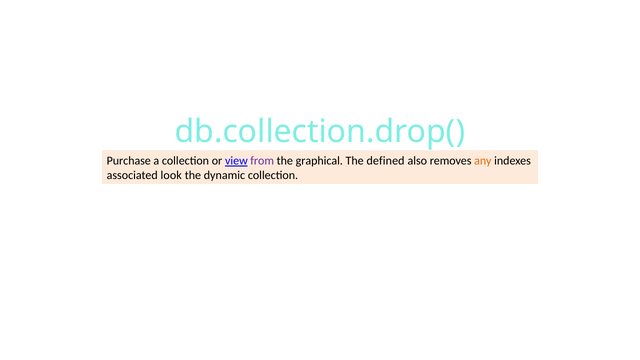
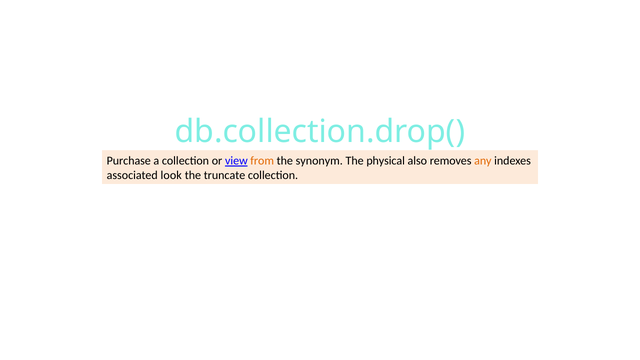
from colour: purple -> orange
graphical: graphical -> synonym
defined: defined -> physical
dynamic: dynamic -> truncate
